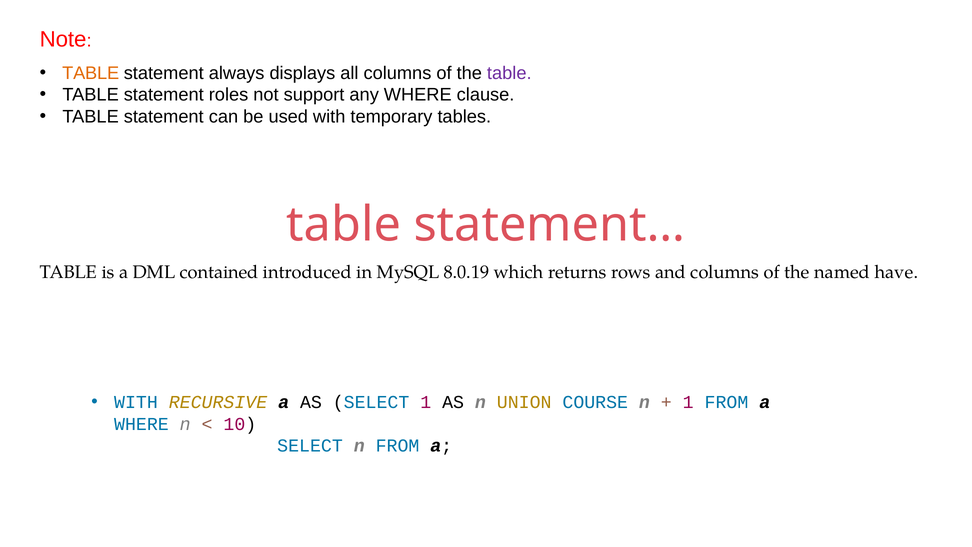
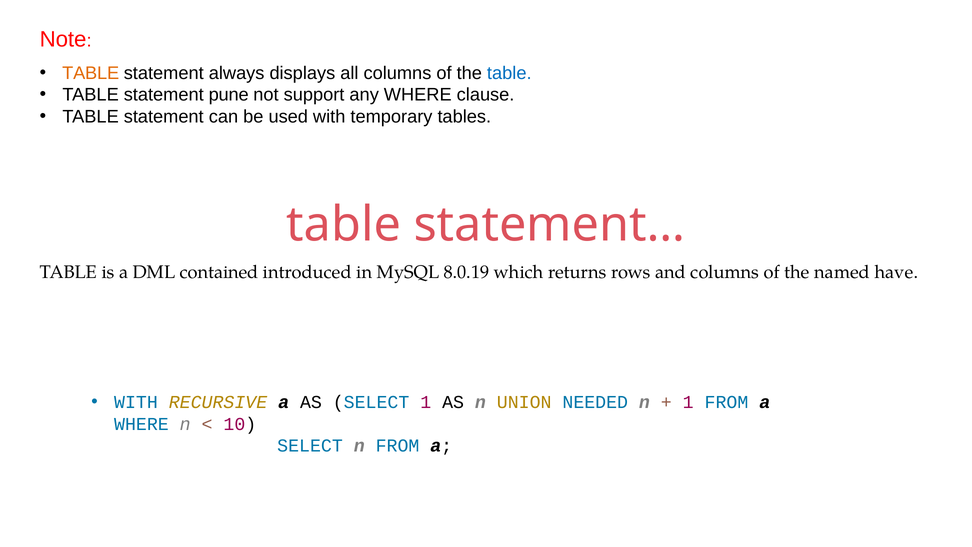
table at (509, 73) colour: purple -> blue
roles: roles -> pune
COURSE: COURSE -> NEEDED
